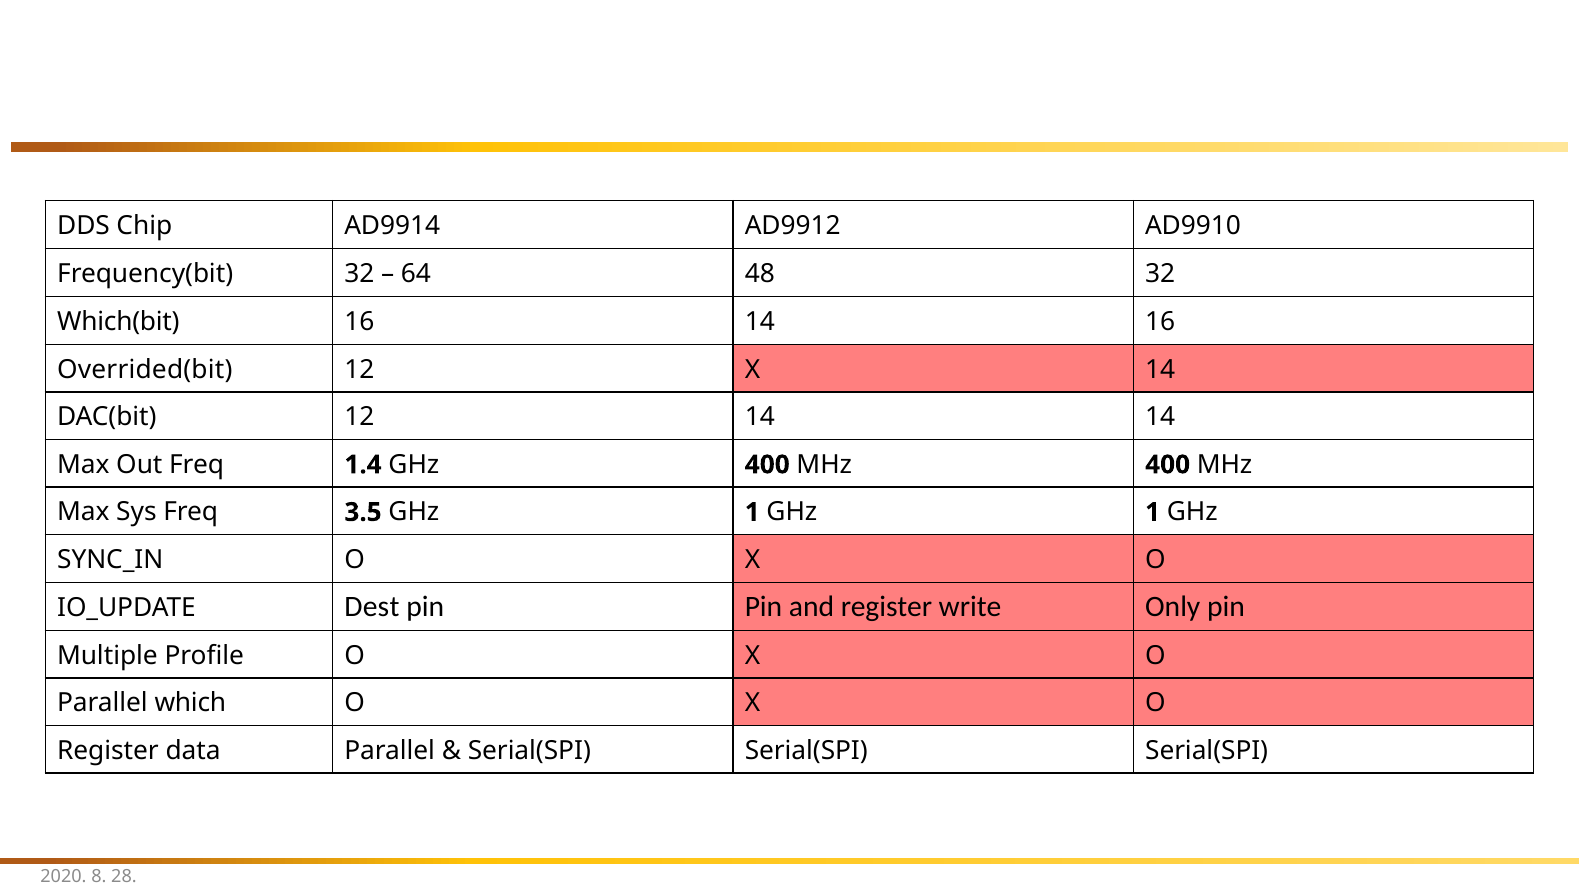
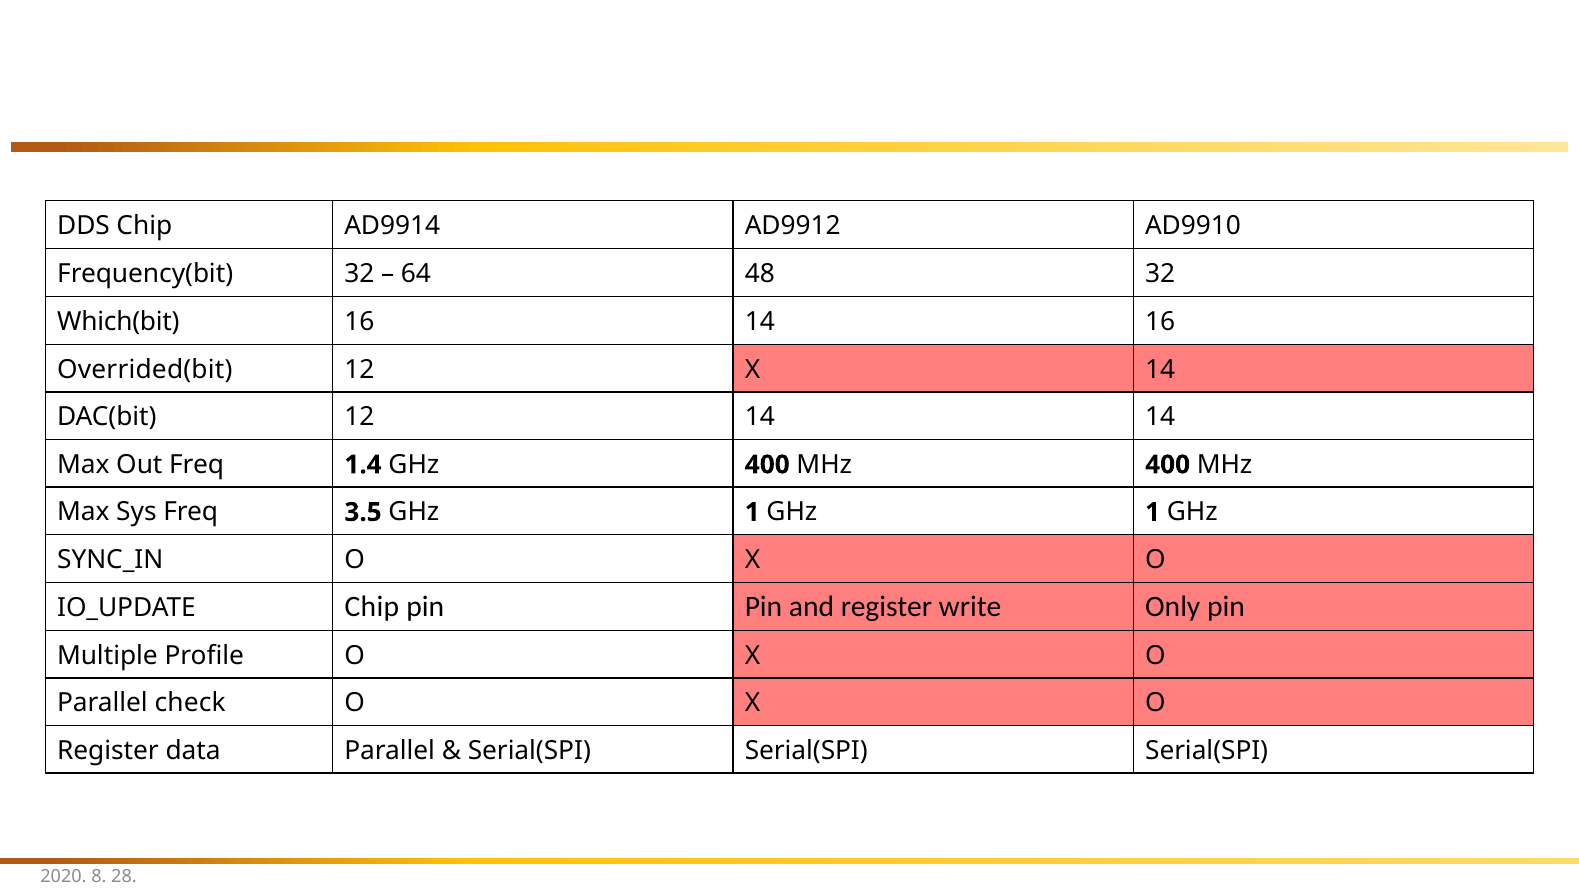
Dest at (372, 607): Dest -> Chip
which: which -> check
